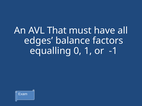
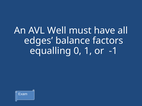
That: That -> Well
